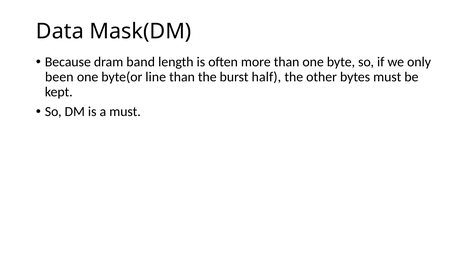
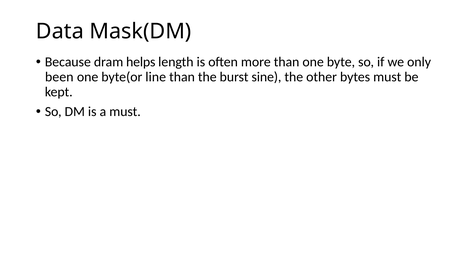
band: band -> helps
half: half -> sine
